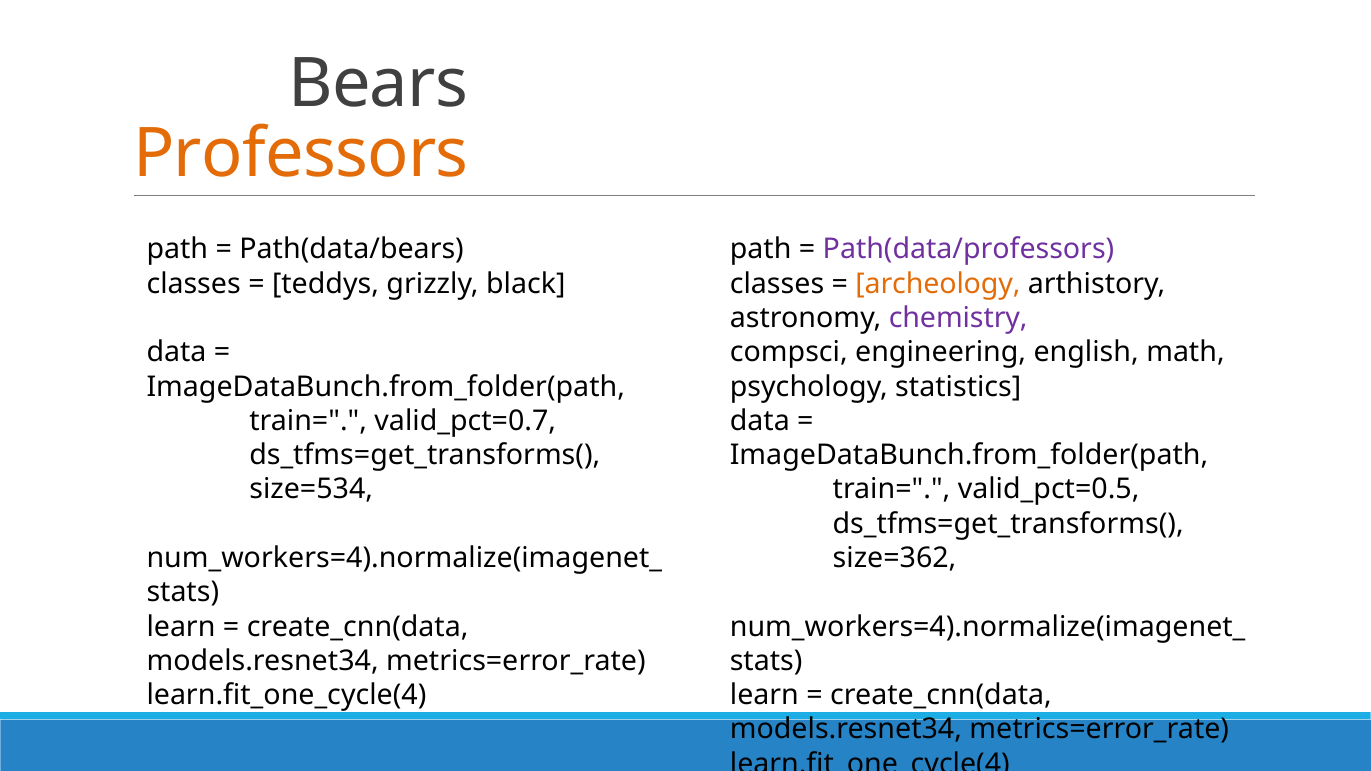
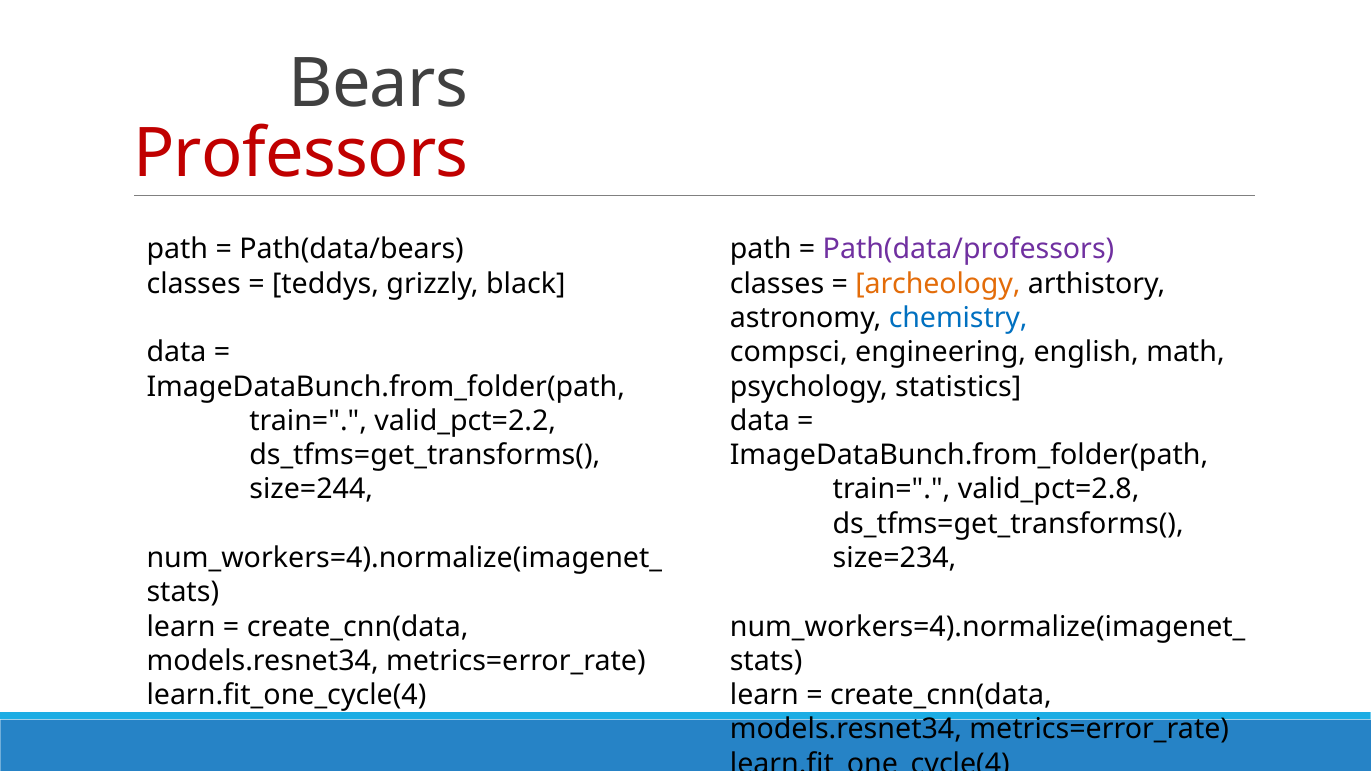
Professors colour: orange -> red
chemistry colour: purple -> blue
valid_pct=0.7: valid_pct=0.7 -> valid_pct=2.2
size=534: size=534 -> size=244
valid_pct=0.5: valid_pct=0.5 -> valid_pct=2.8
size=362: size=362 -> size=234
